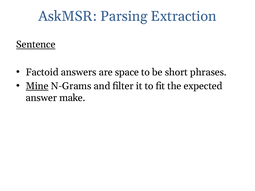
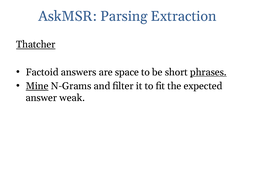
Sentence: Sentence -> Thatcher
phrases underline: none -> present
make: make -> weak
